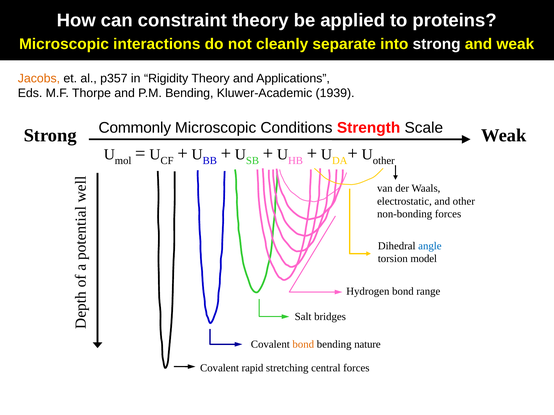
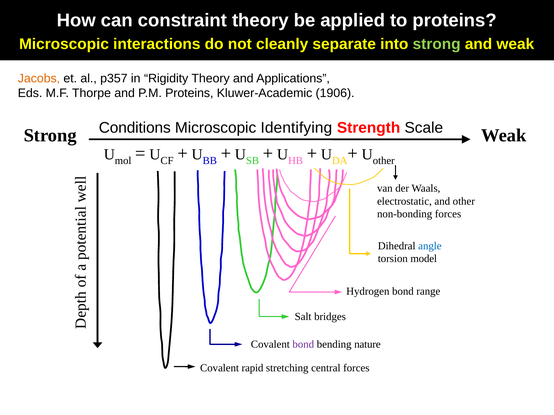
strong at (437, 44) colour: white -> light green
P.M Bending: Bending -> Proteins
1939: 1939 -> 1906
Commonly: Commonly -> Conditions
Conditions: Conditions -> Identifying
bond at (303, 345) colour: orange -> purple
